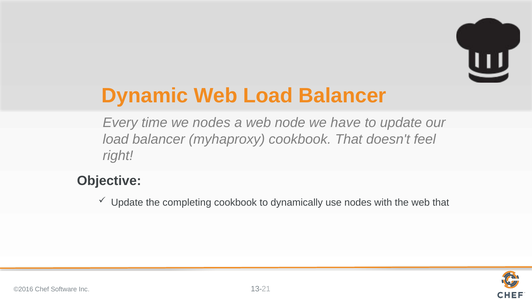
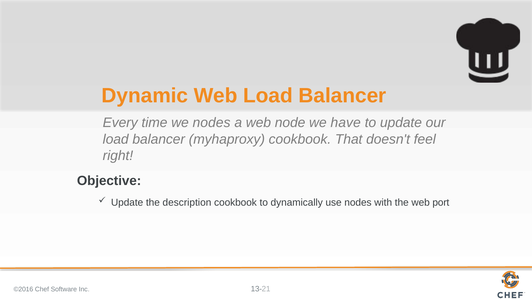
completing: completing -> description
web that: that -> port
